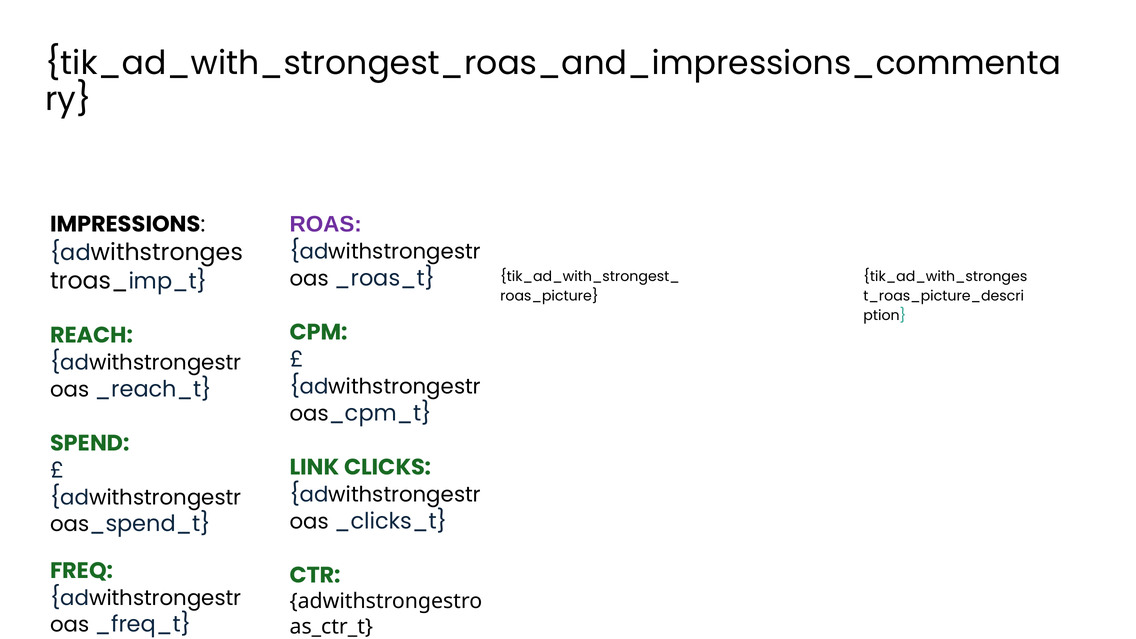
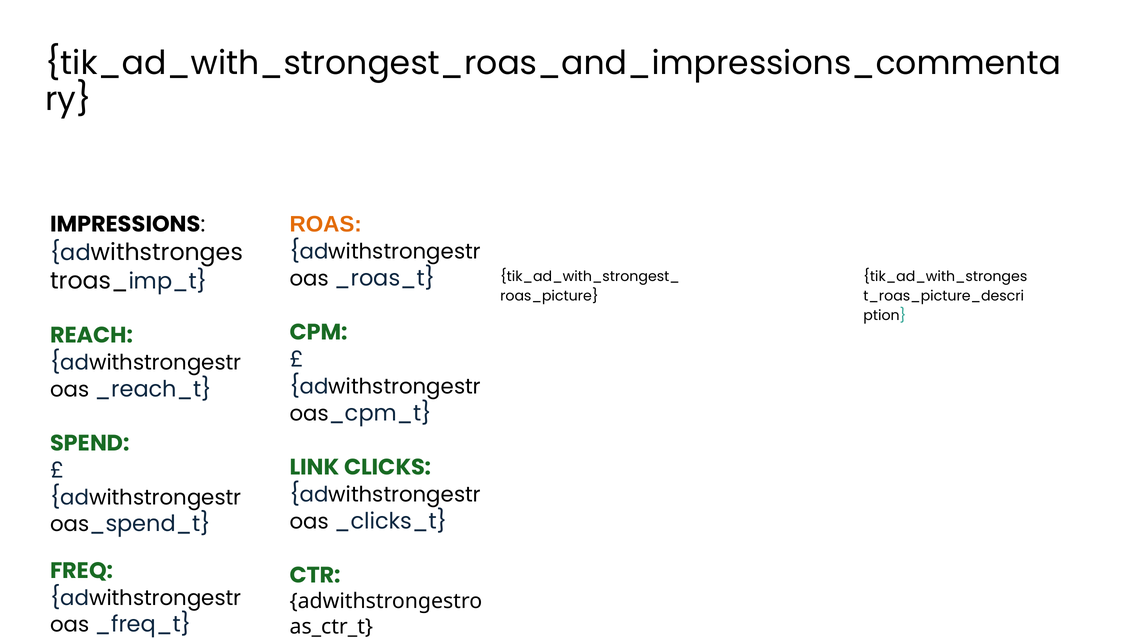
ROAS colour: purple -> orange
